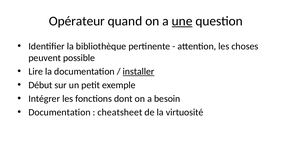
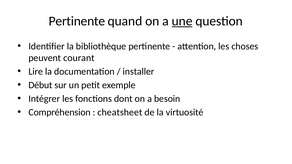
Opérateur at (77, 21): Opérateur -> Pertinente
possible: possible -> courant
installer underline: present -> none
Documentation at (59, 112): Documentation -> Compréhension
